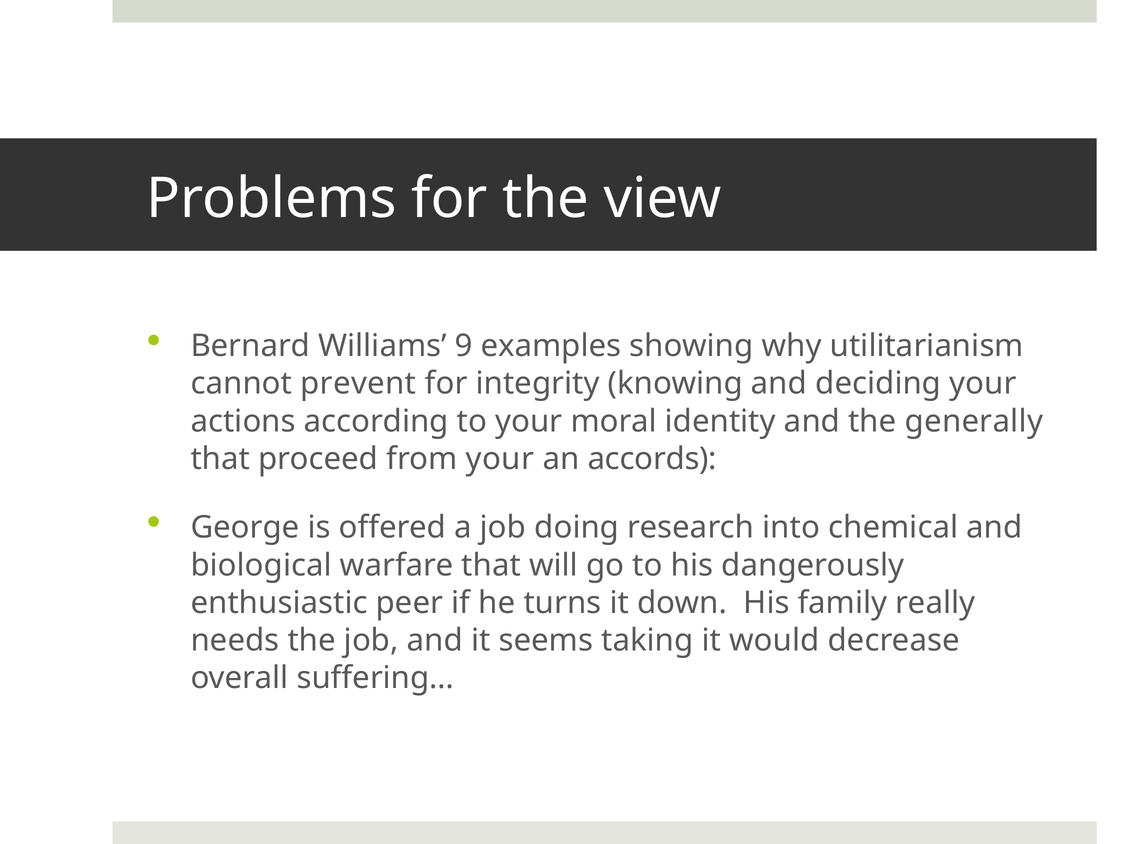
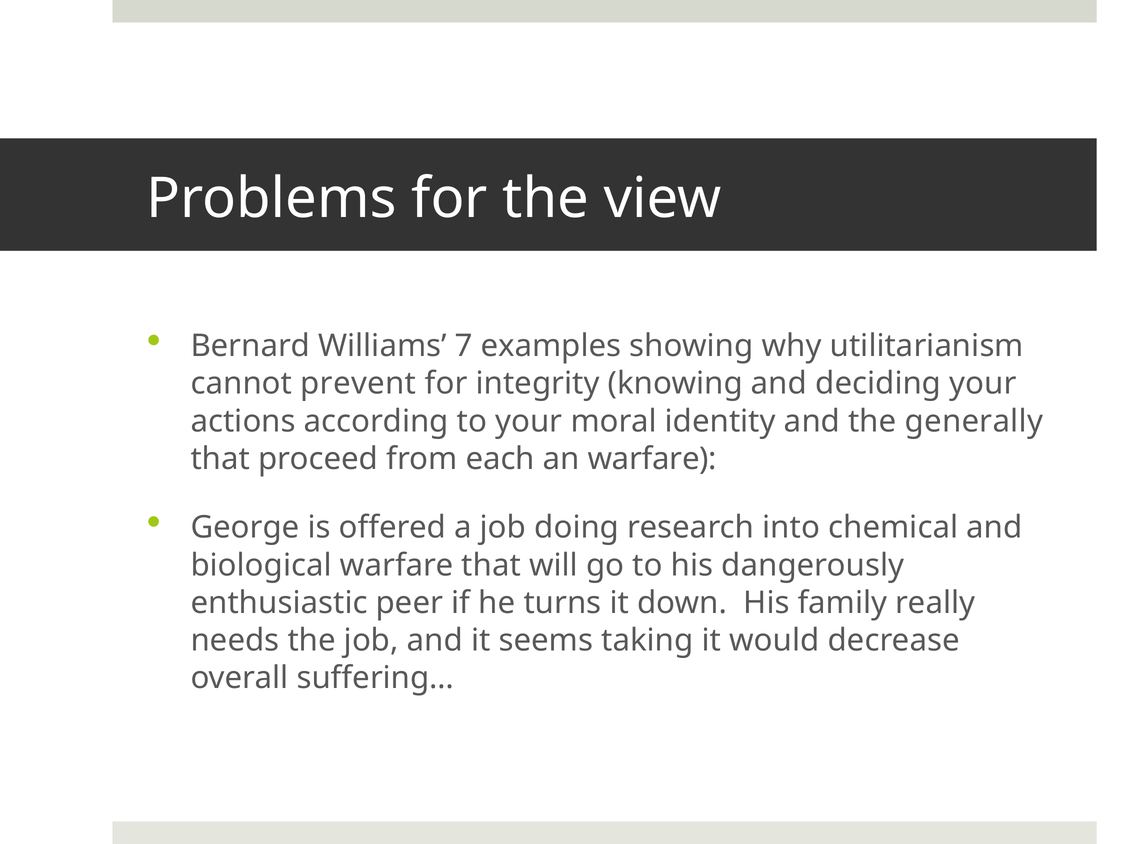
9: 9 -> 7
from your: your -> each
an accords: accords -> warfare
